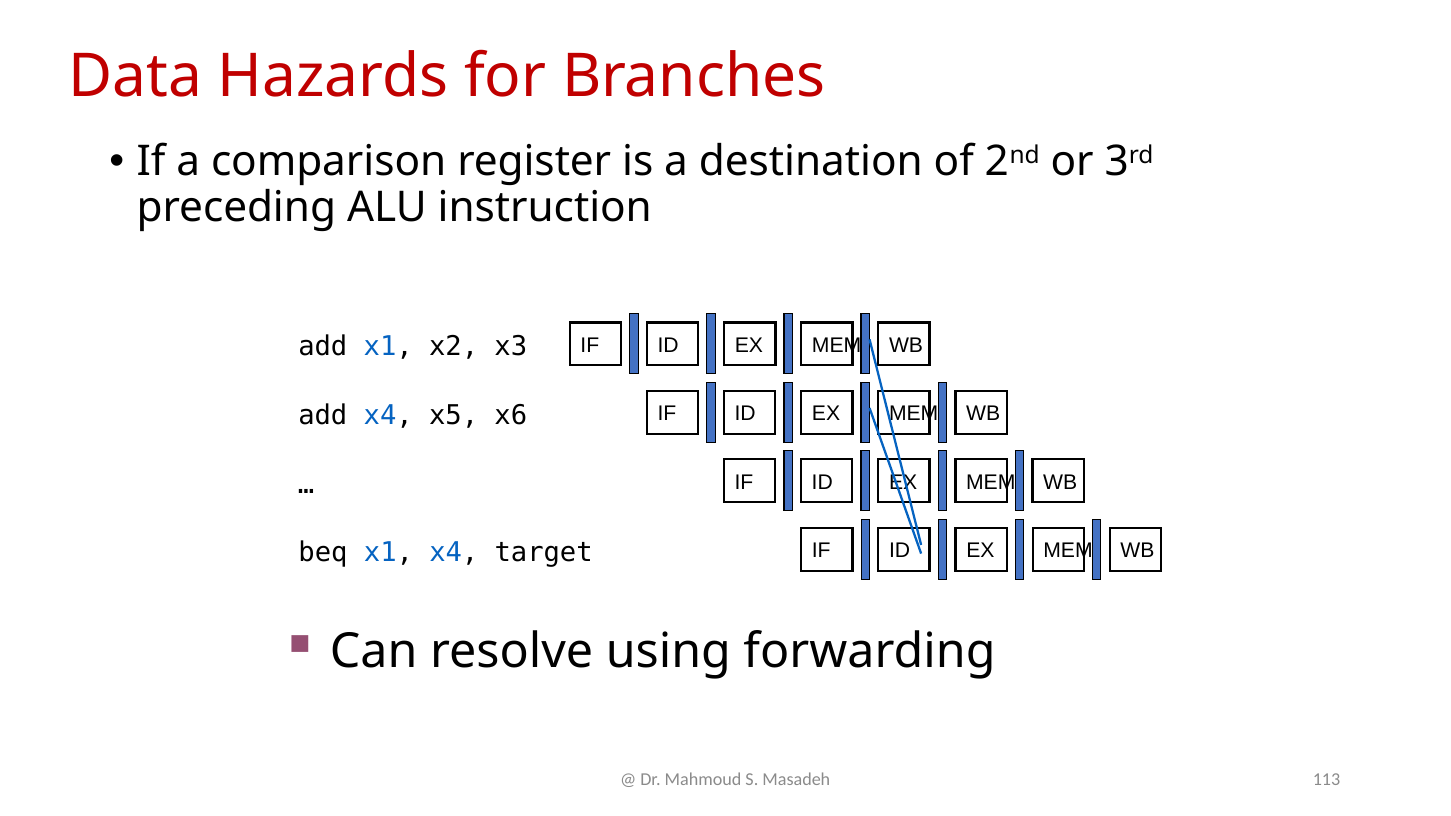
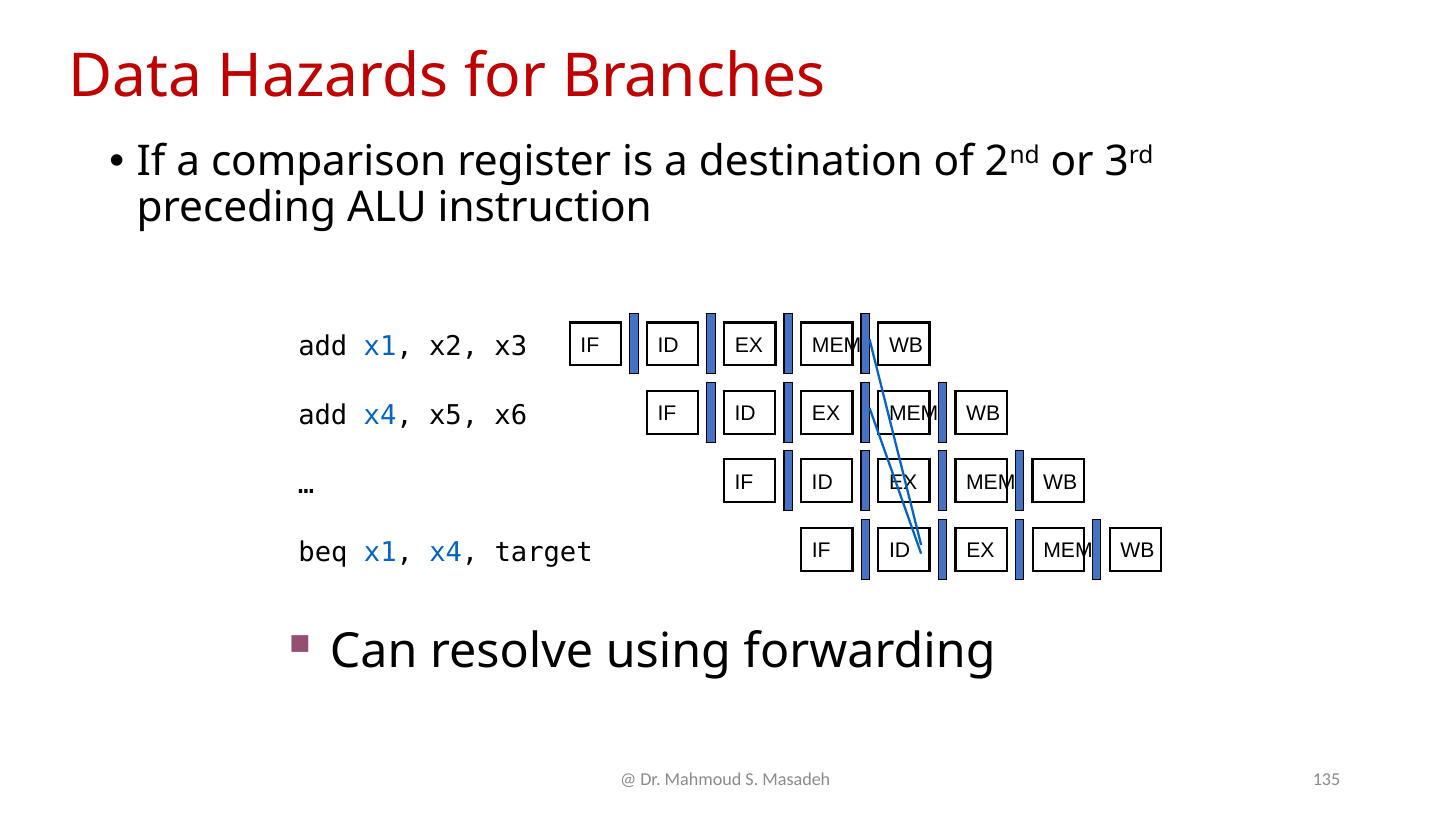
113: 113 -> 135
